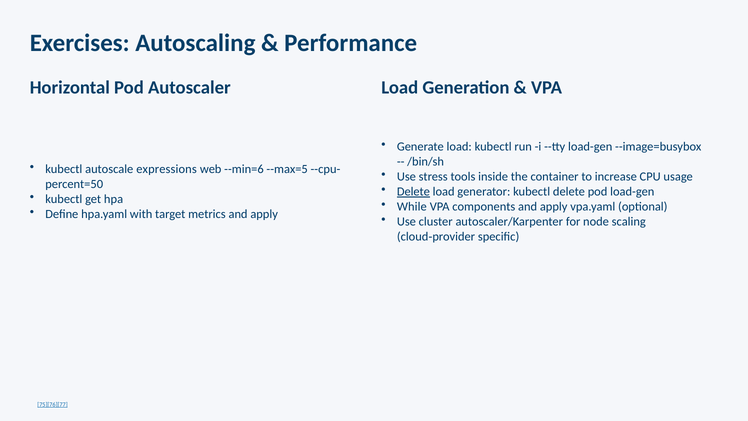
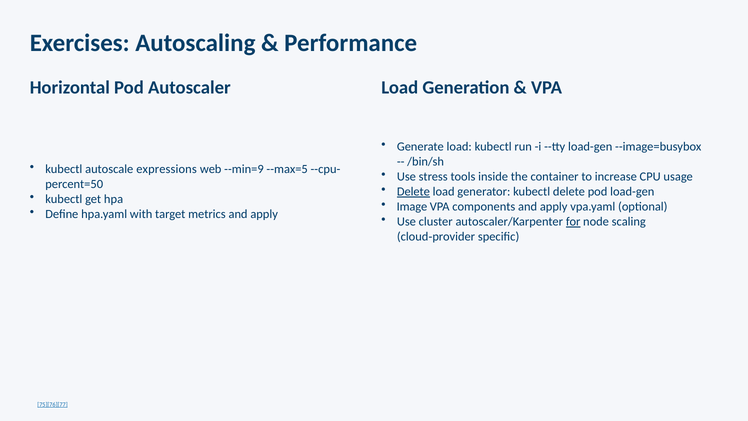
--min=6: --min=6 -> --min=9
While: While -> Image
for underline: none -> present
